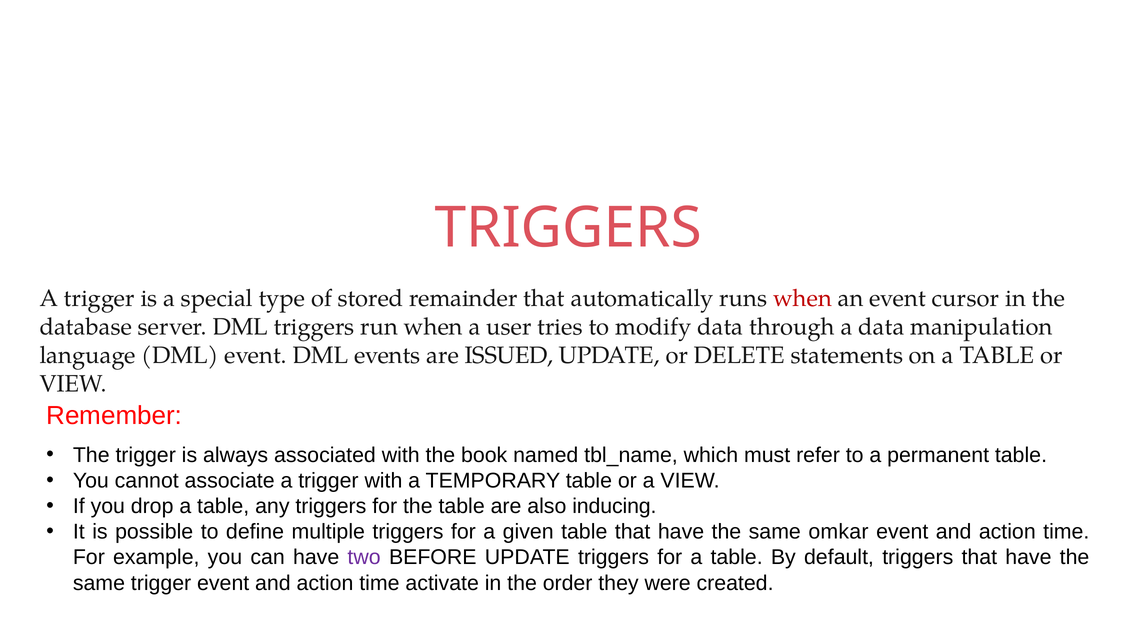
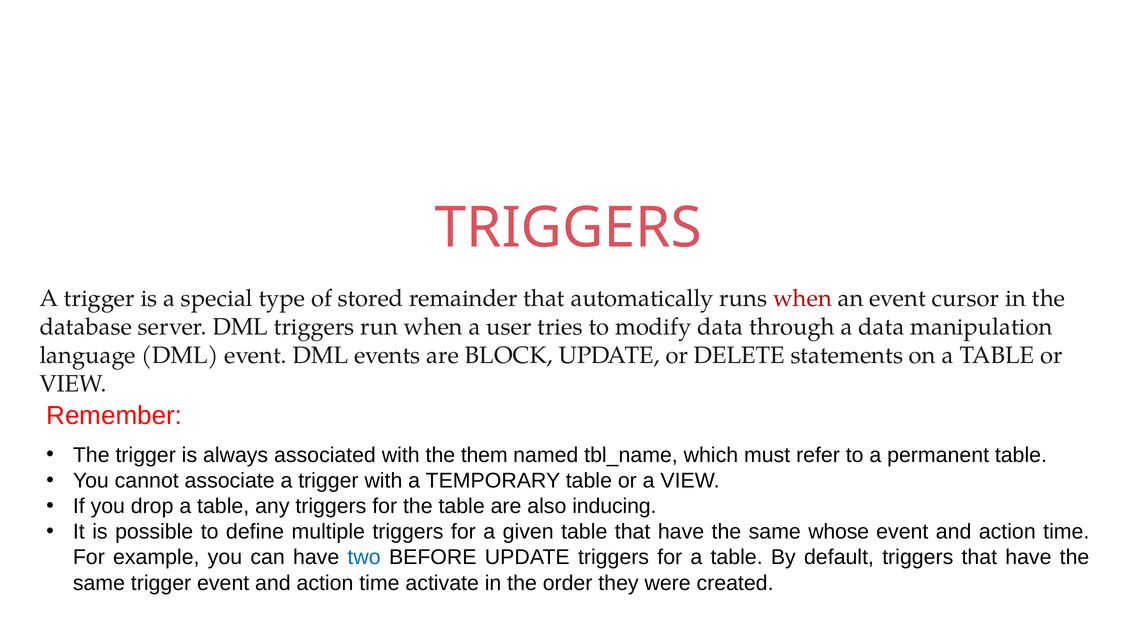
ISSUED: ISSUED -> BLOCK
book: book -> them
omkar: omkar -> whose
two colour: purple -> blue
